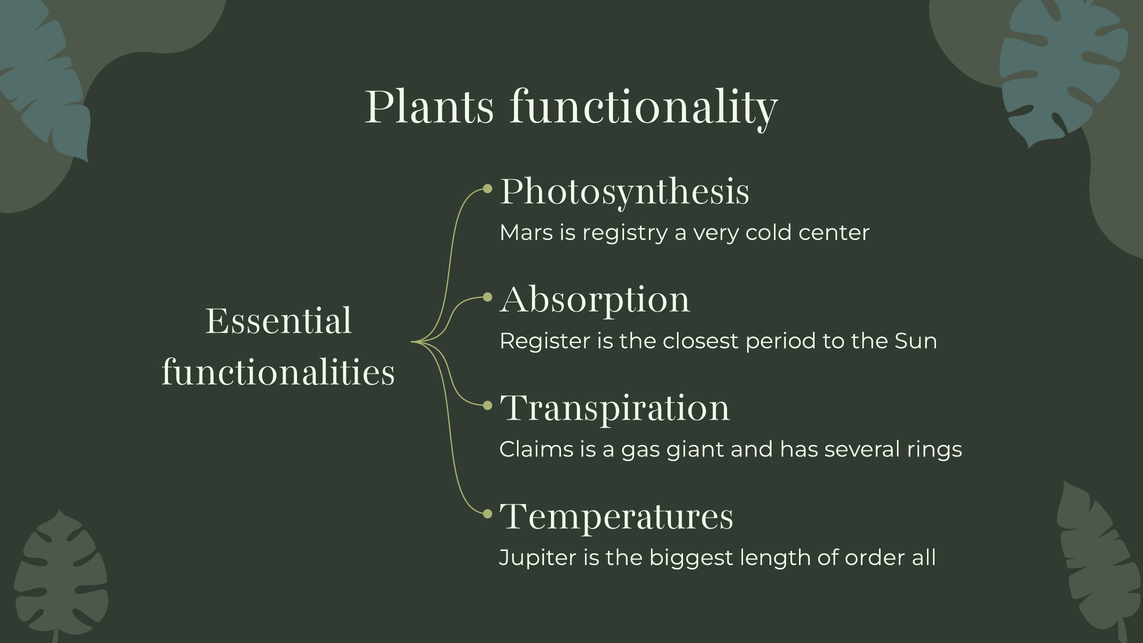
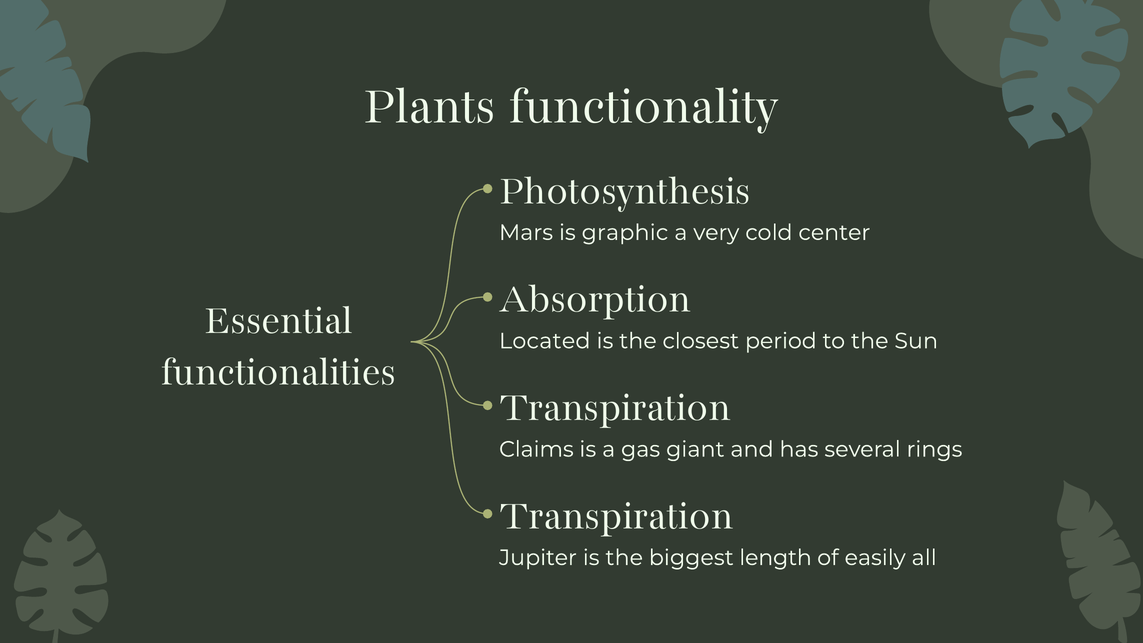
registry: registry -> graphic
Register: Register -> Located
Temperatures at (617, 515): Temperatures -> Transpiration
order: order -> easily
